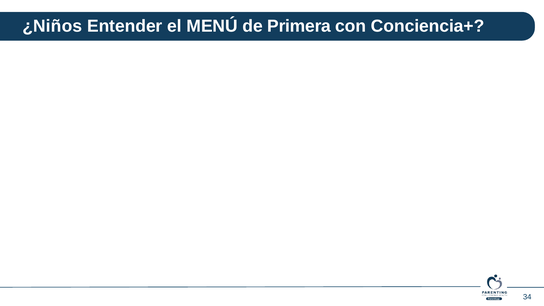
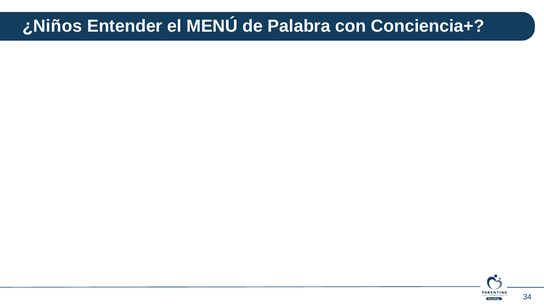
Primera: Primera -> Palabra
